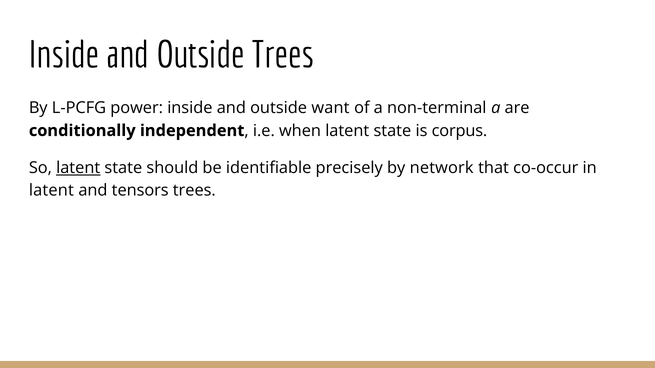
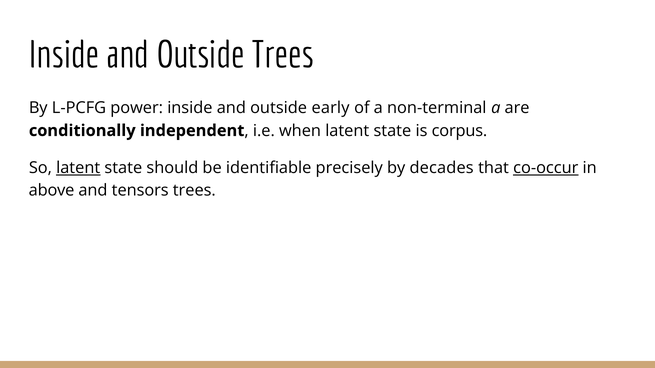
want: want -> early
network: network -> decades
co-occur underline: none -> present
latent at (51, 191): latent -> above
